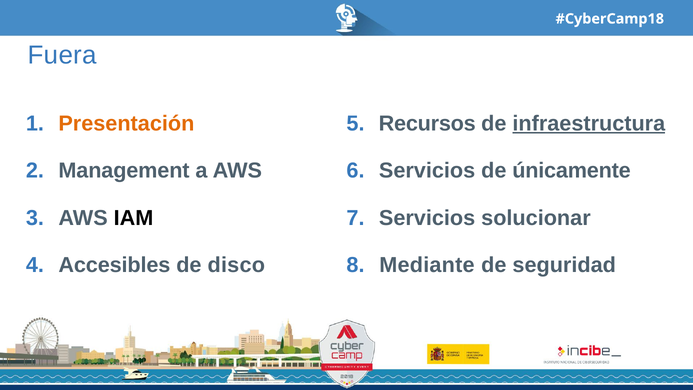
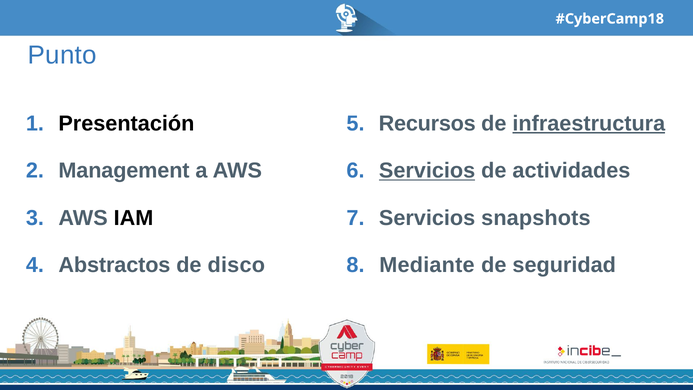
Fuera: Fuera -> Punto
Presentación colour: orange -> black
Servicios at (427, 171) underline: none -> present
únicamente: únicamente -> actividades
solucionar: solucionar -> snapshots
Accesibles: Accesibles -> Abstractos
